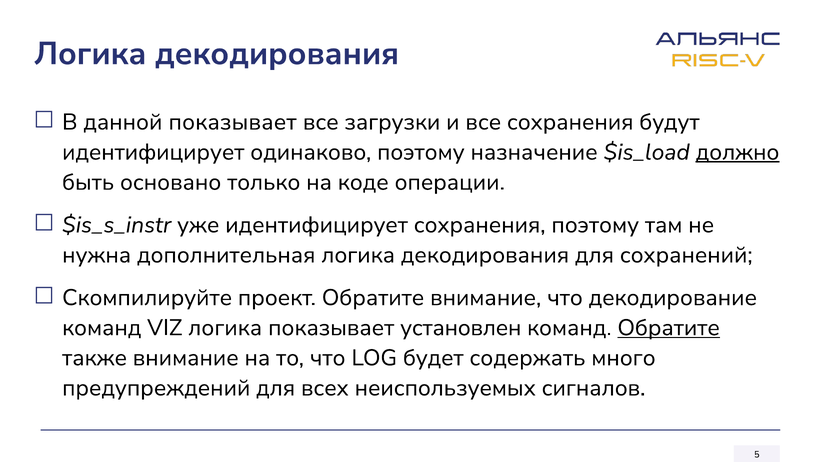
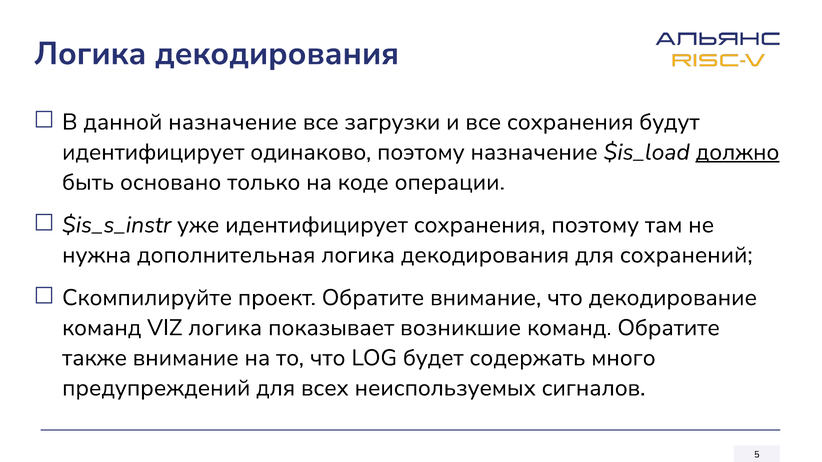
данной показывает: показывает -> назначение
установлен: установлен -> возникшие
Обратите at (669, 328) underline: present -> none
